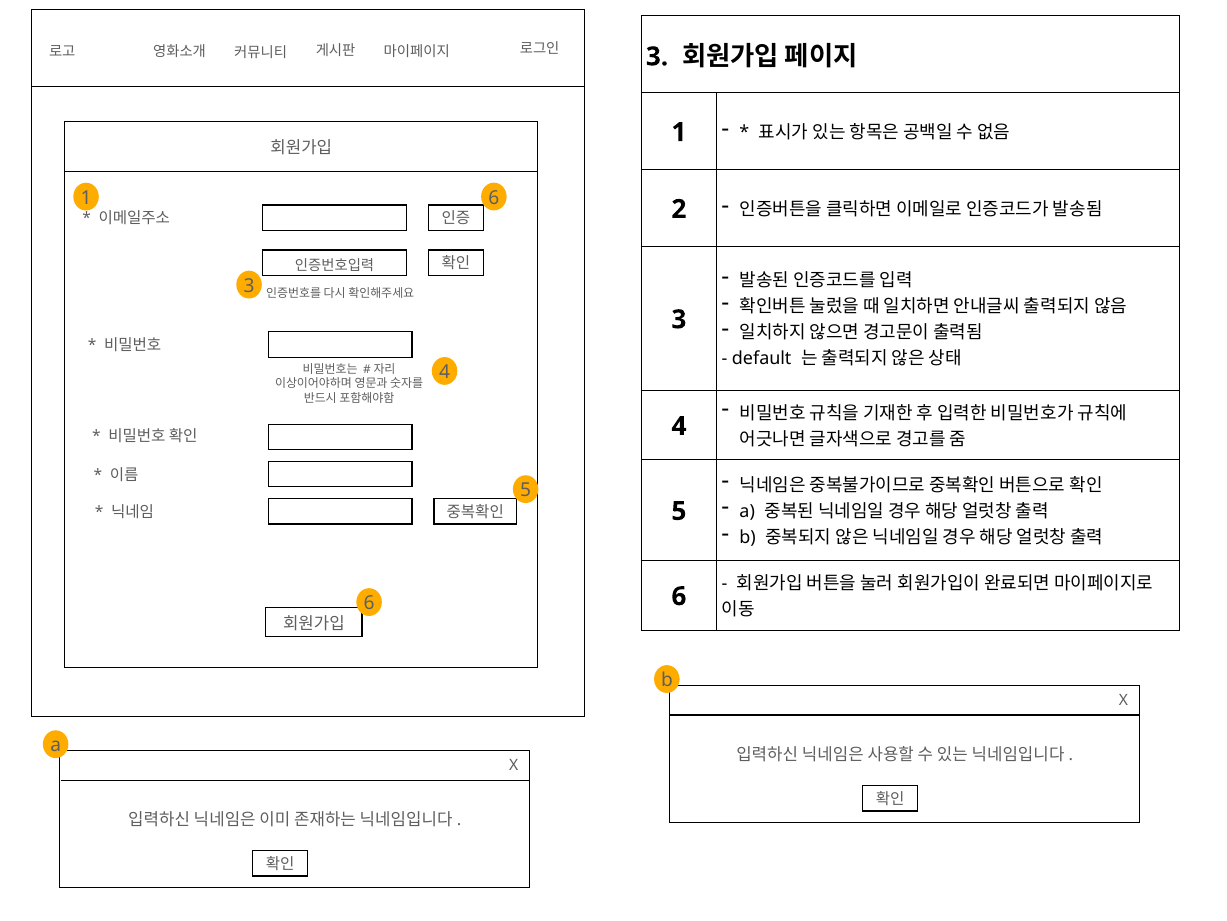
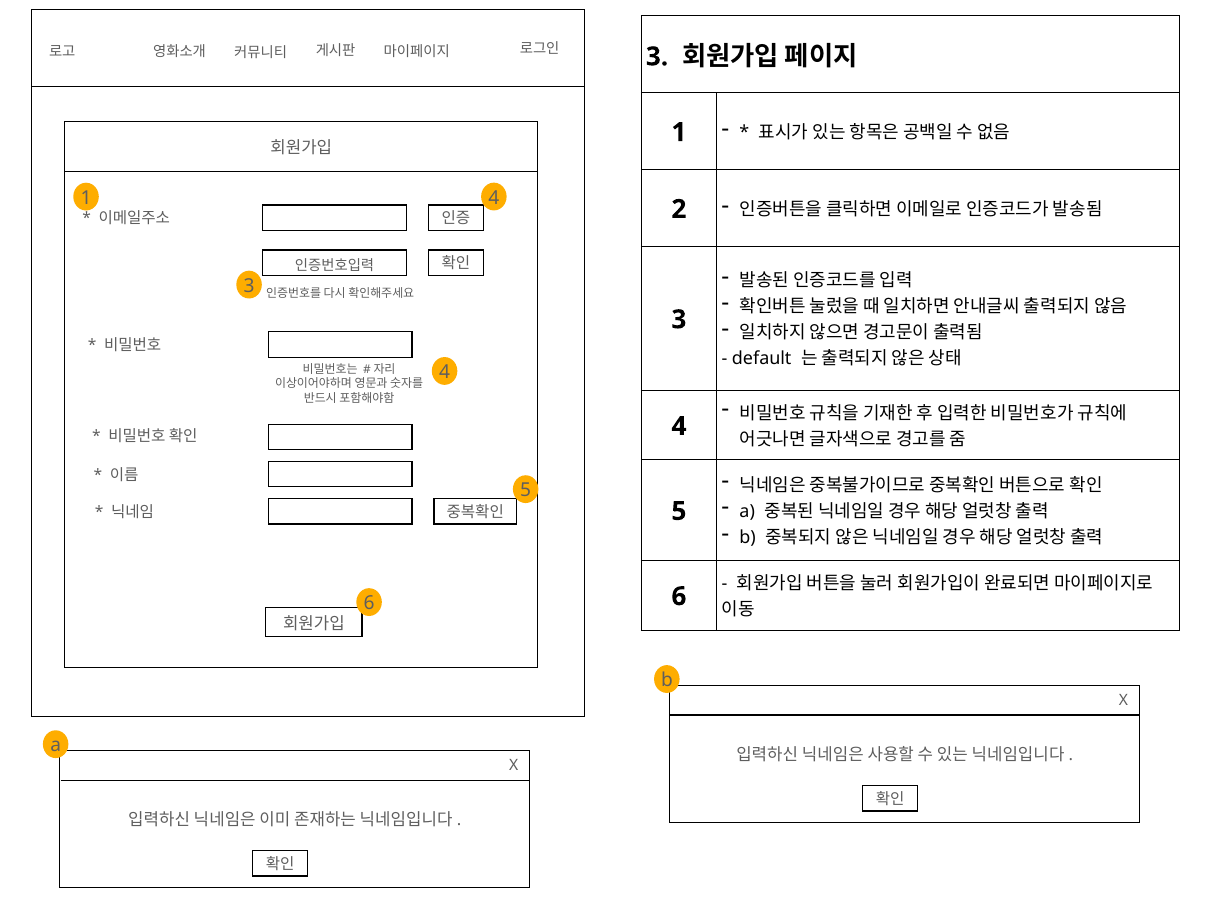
1 6: 6 -> 4
